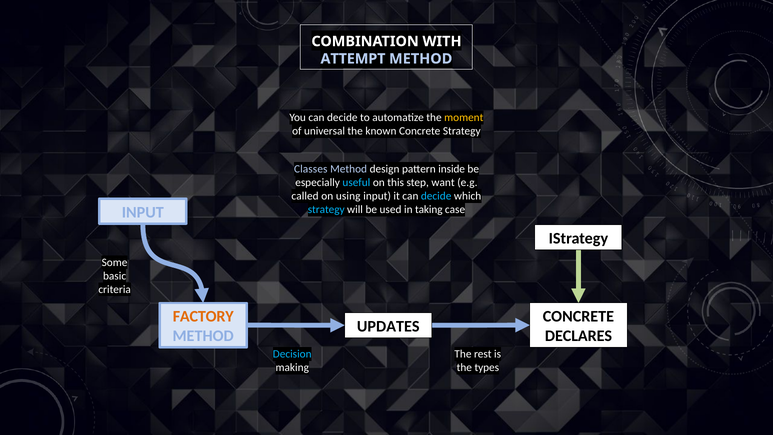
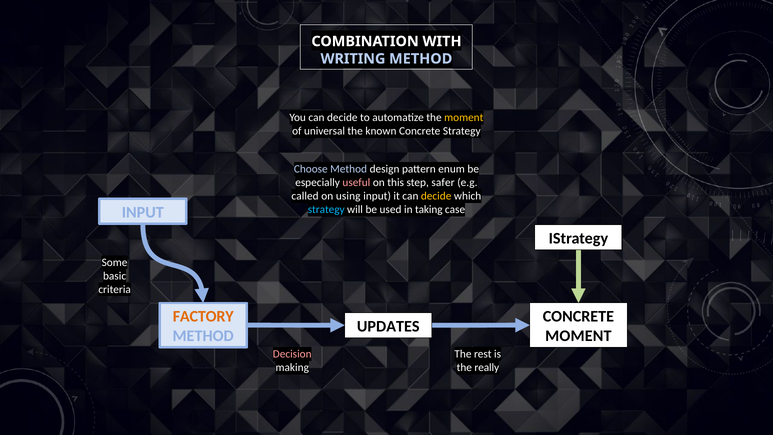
ATTEMPT: ATTEMPT -> WRITING
Classes: Classes -> Choose
inside: inside -> enum
useful colour: light blue -> pink
want: want -> safer
decide at (436, 196) colour: light blue -> yellow
DECLARES at (578, 336): DECLARES -> MOMENT
Decision colour: light blue -> pink
types: types -> really
